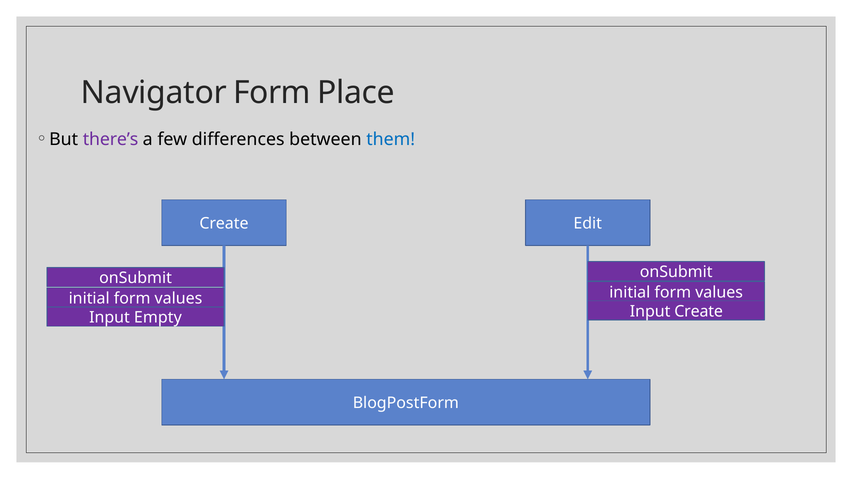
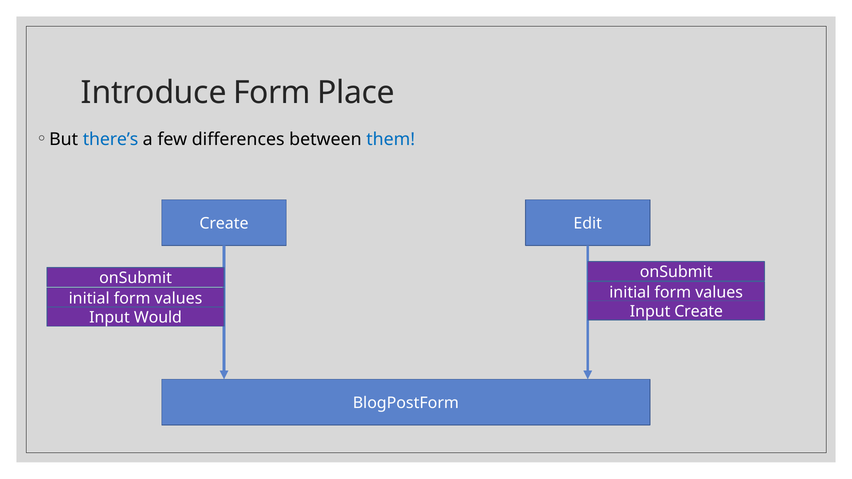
Navigator: Navigator -> Introduce
there’s colour: purple -> blue
Empty: Empty -> Would
